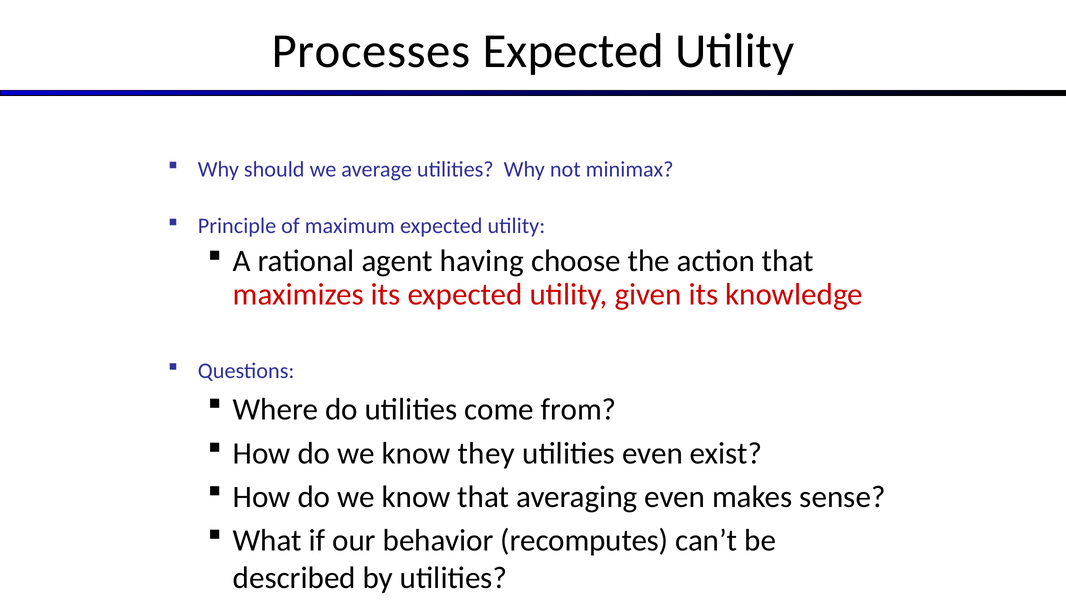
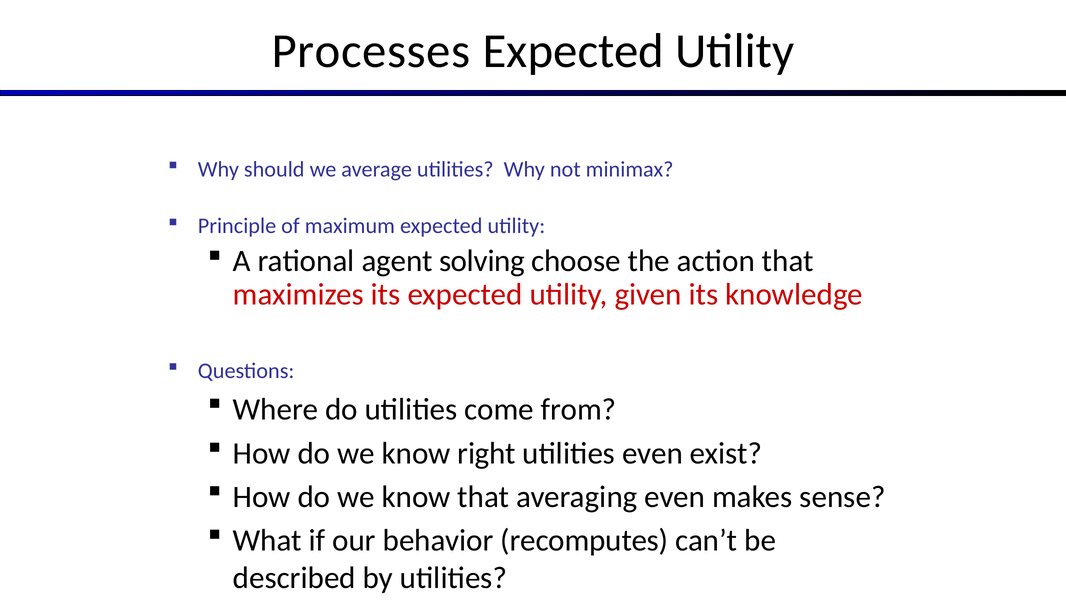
having: having -> solving
they: they -> right
